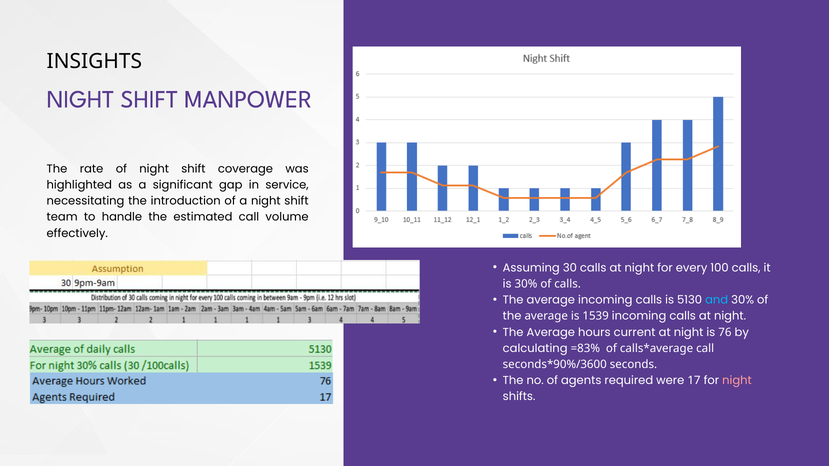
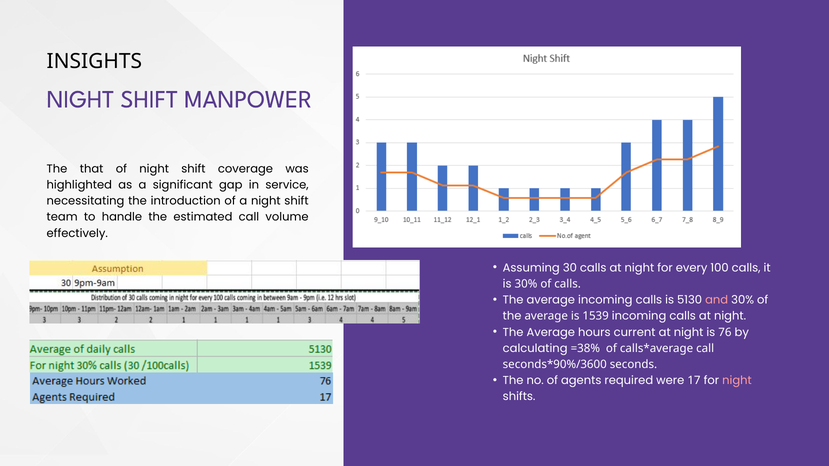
rate: rate -> that
and colour: light blue -> pink
=83%: =83% -> =38%
